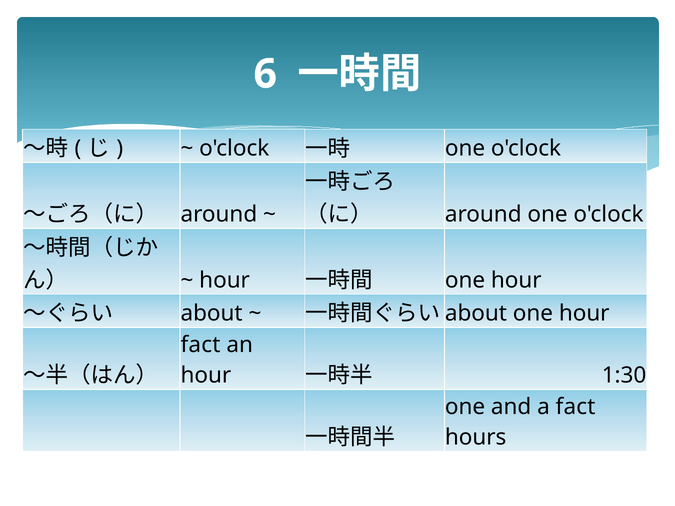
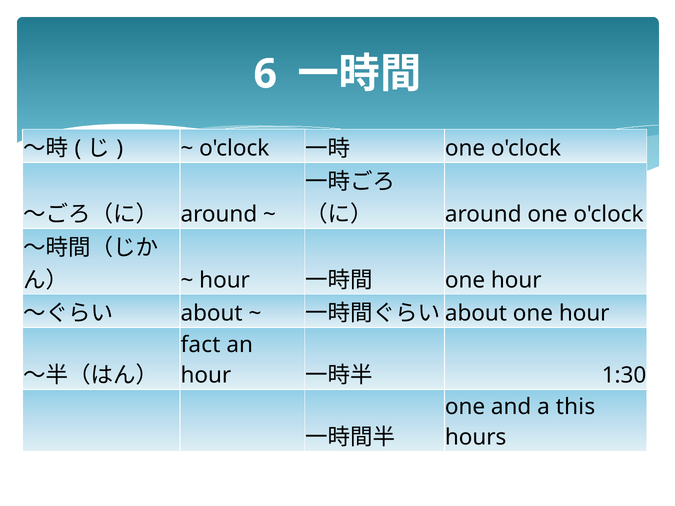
a fact: fact -> this
